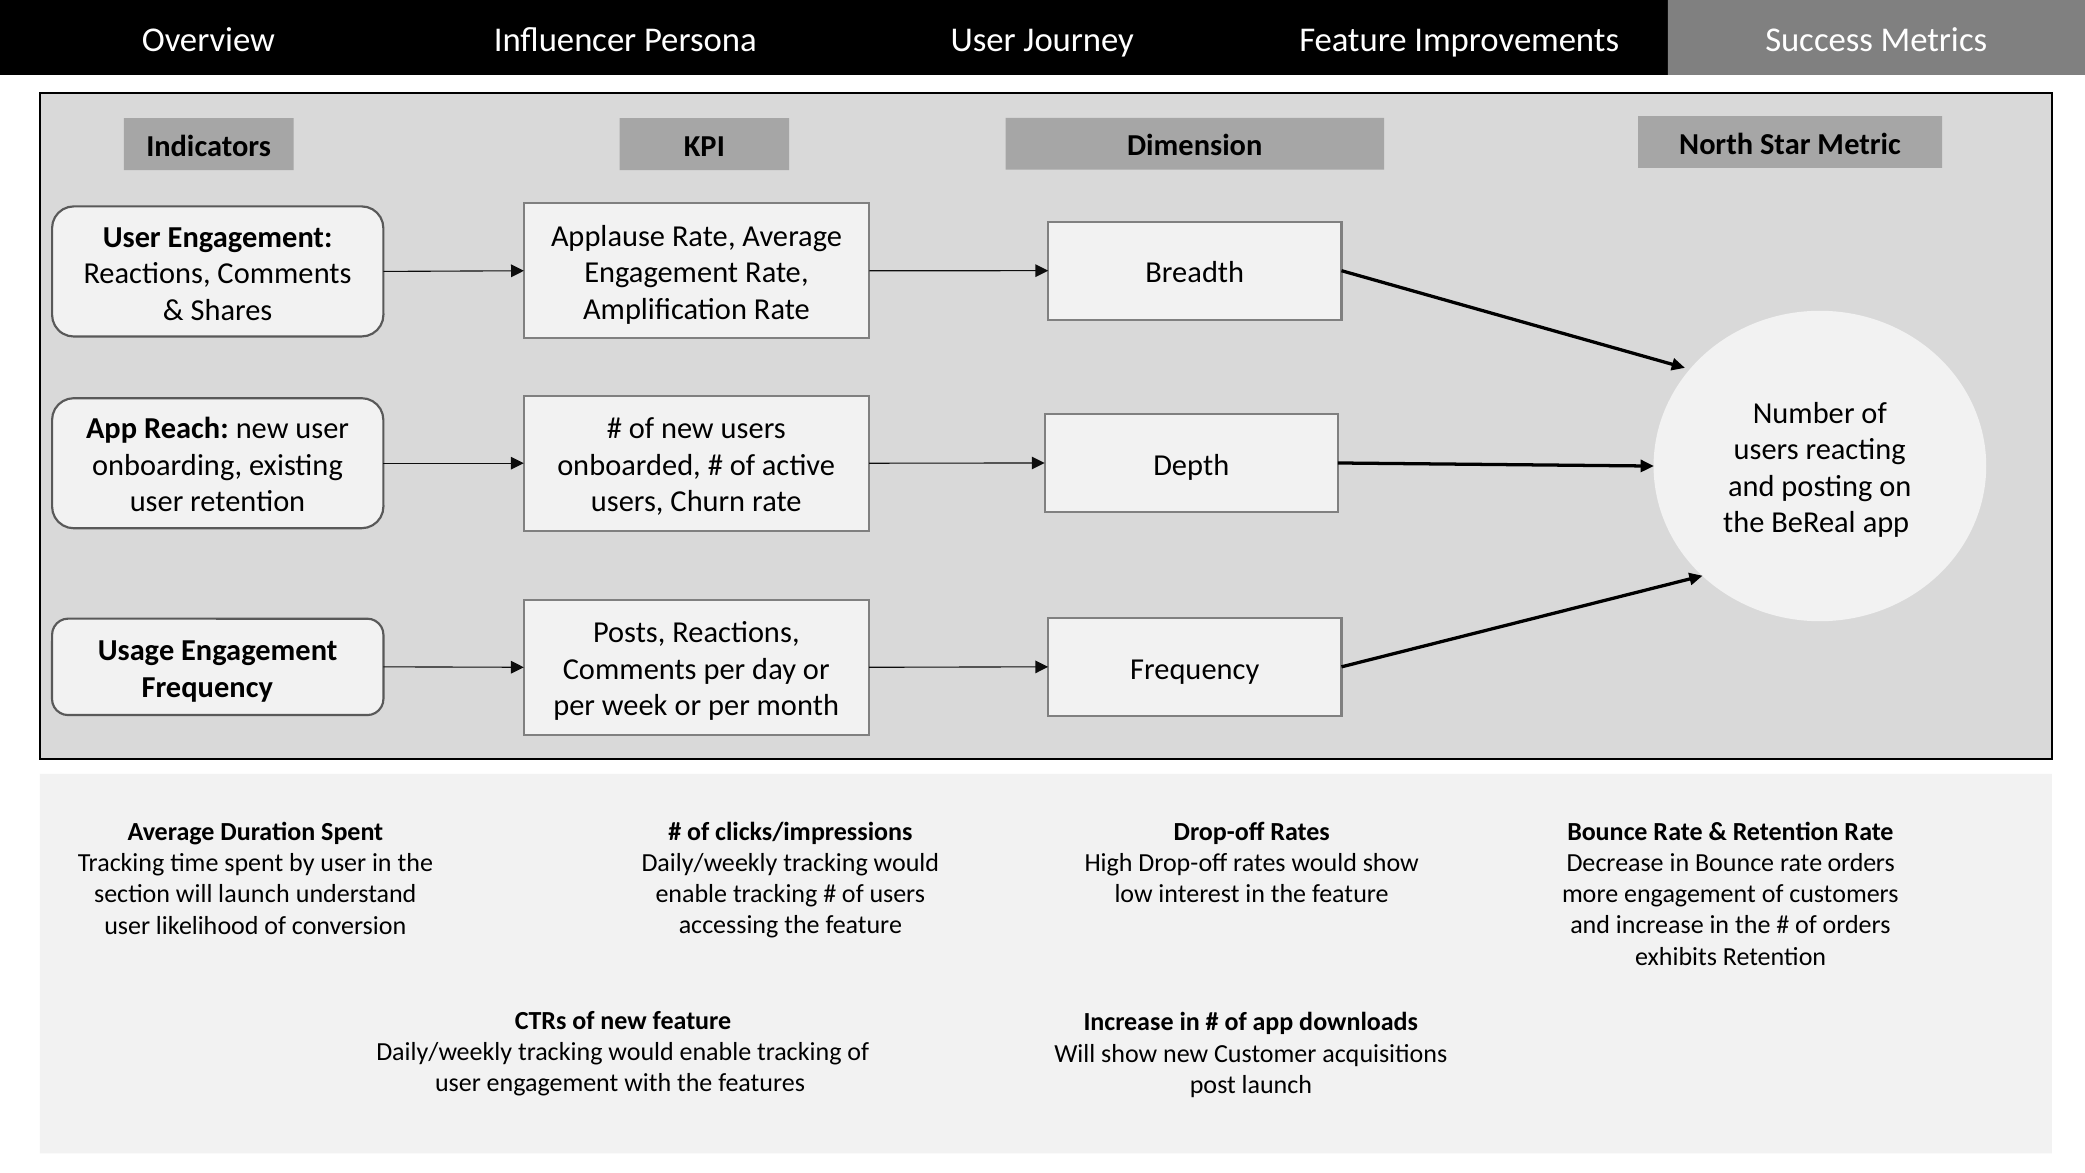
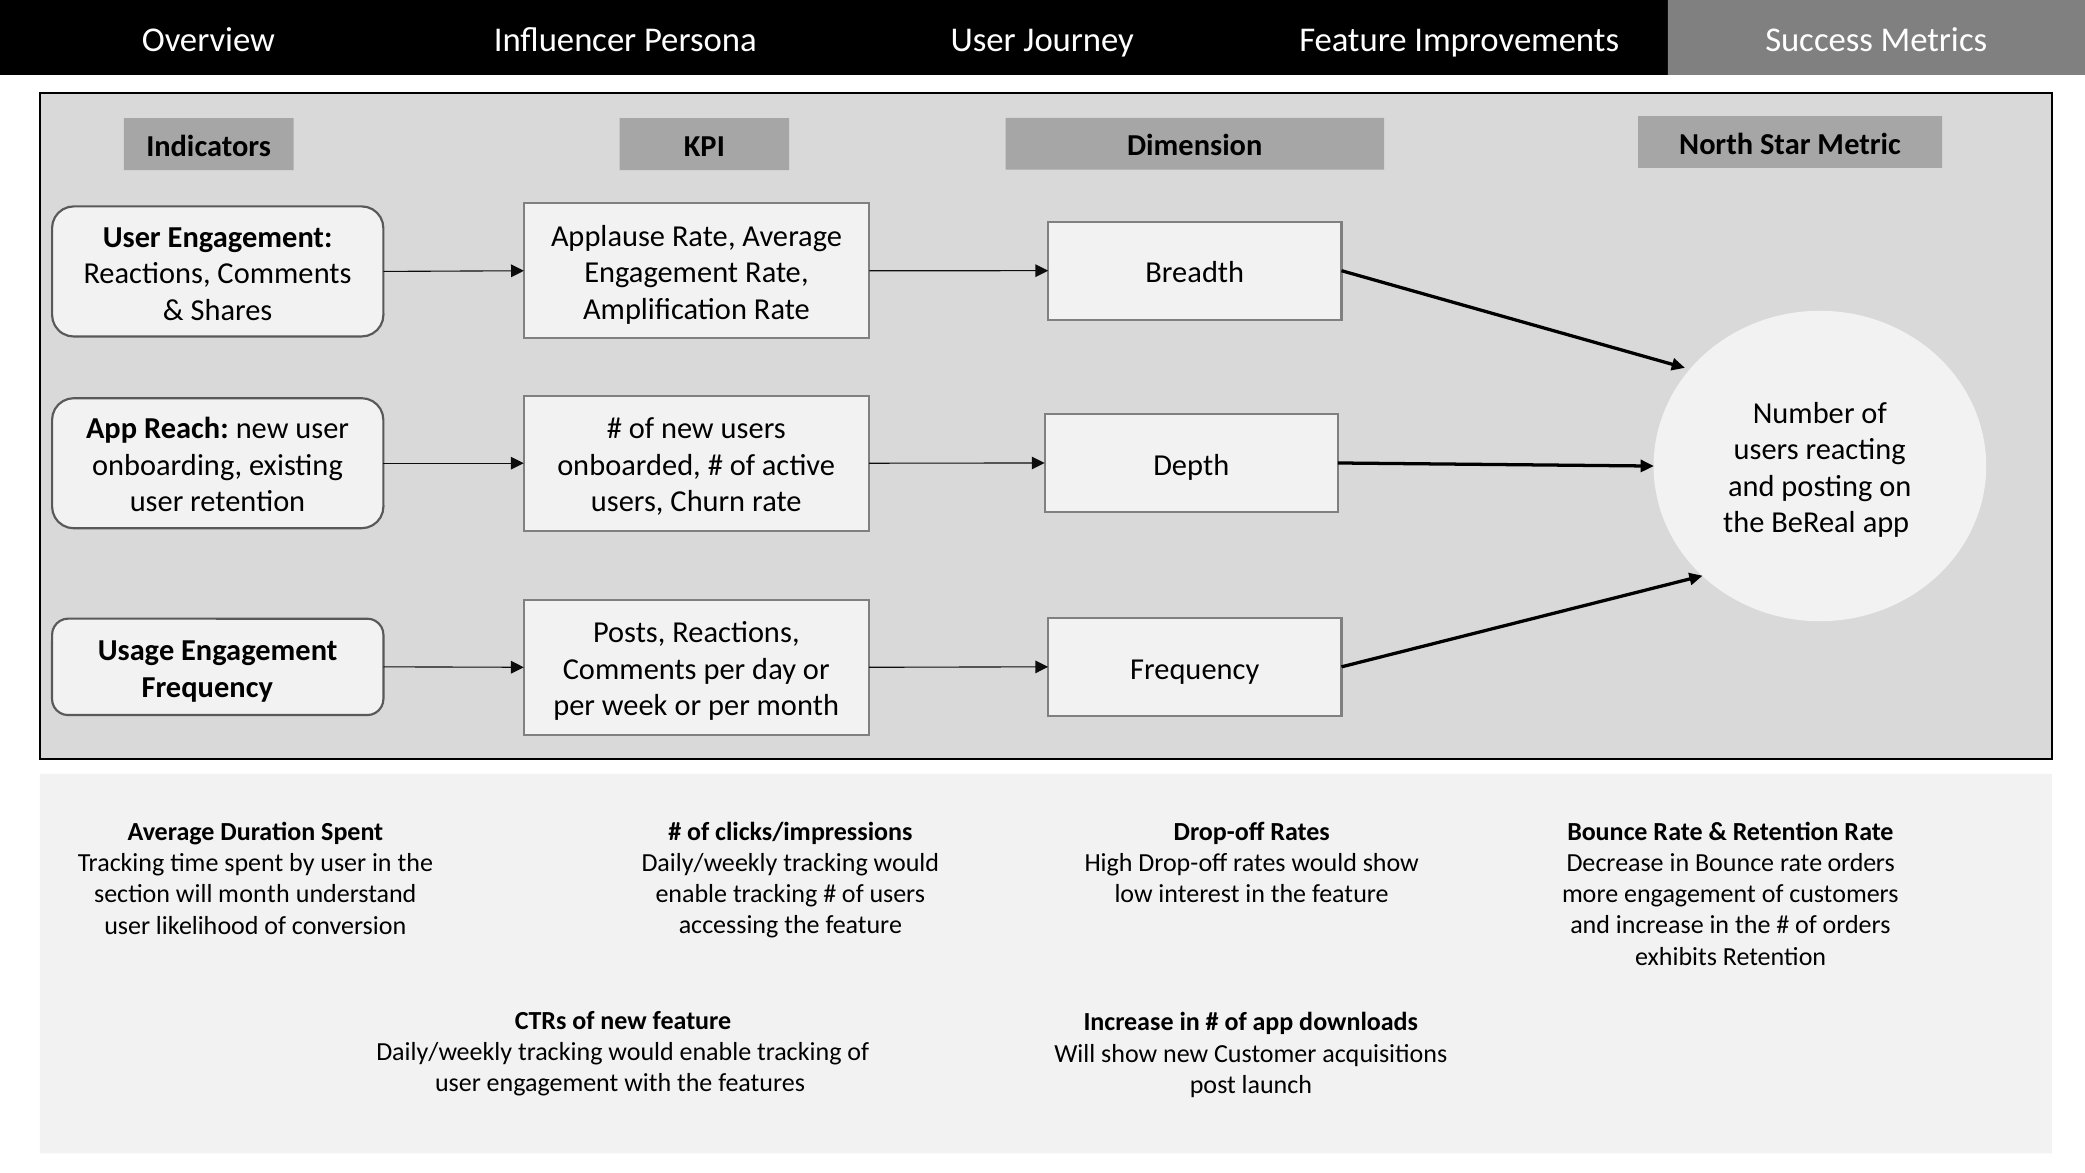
will launch: launch -> month
